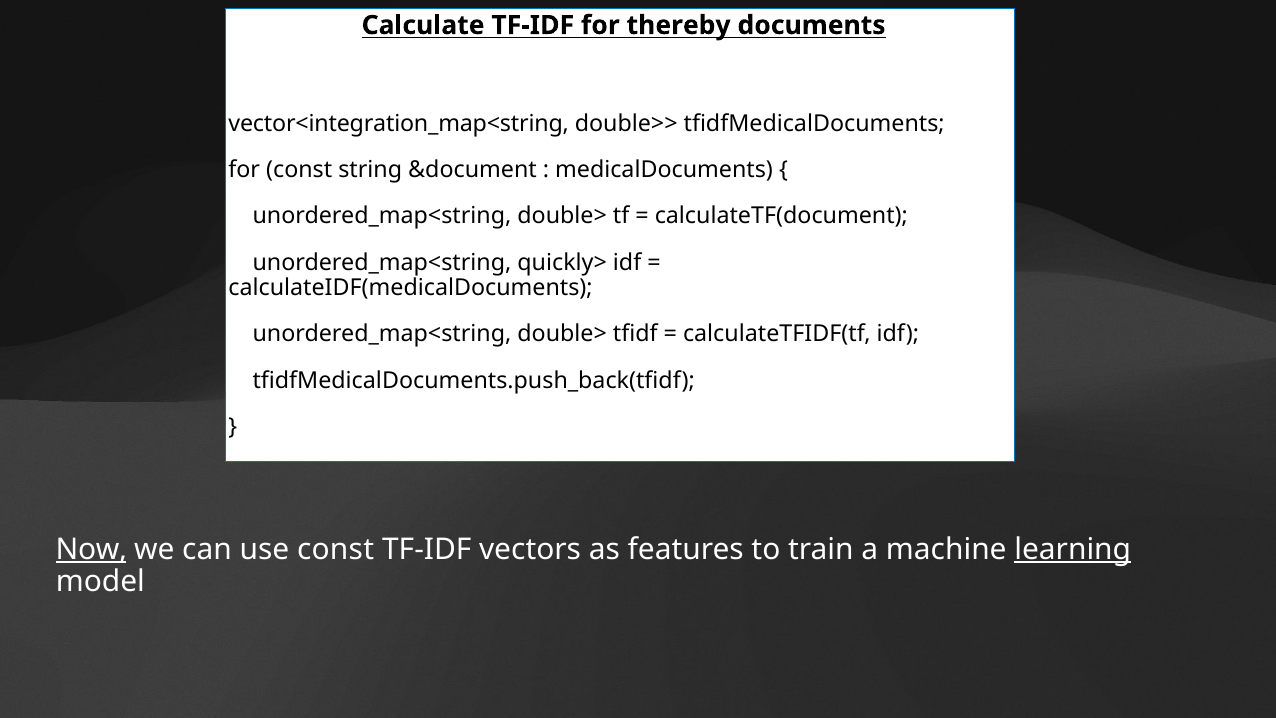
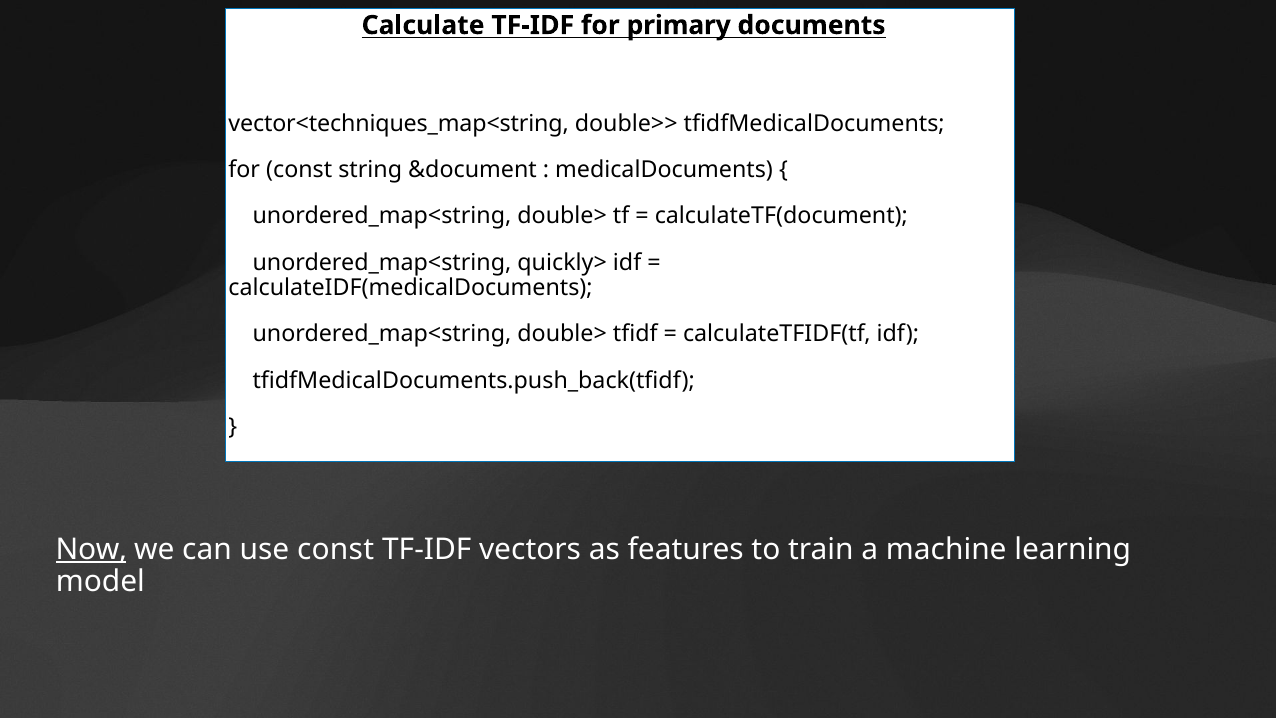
thereby: thereby -> primary
vector<integration_map<string: vector<integration_map<string -> vector<techniques_map<string
learning underline: present -> none
